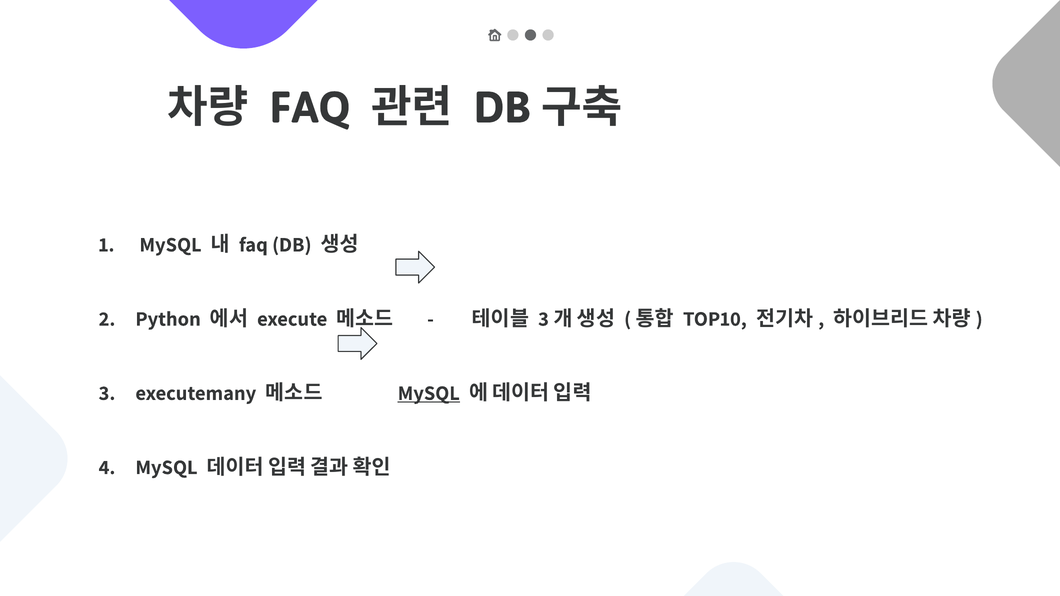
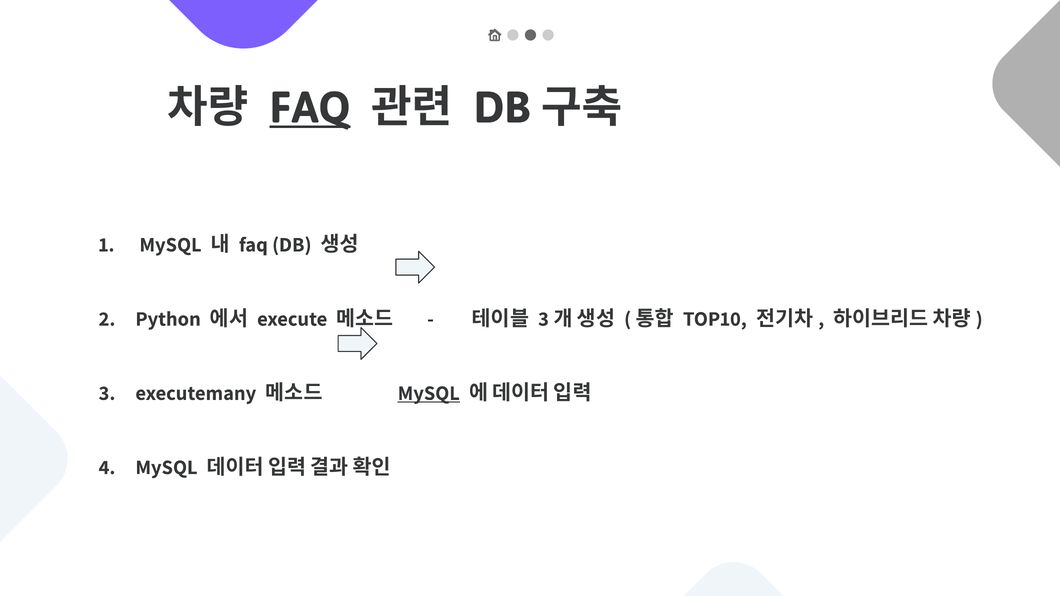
FAQ at (310, 108) underline: none -> present
